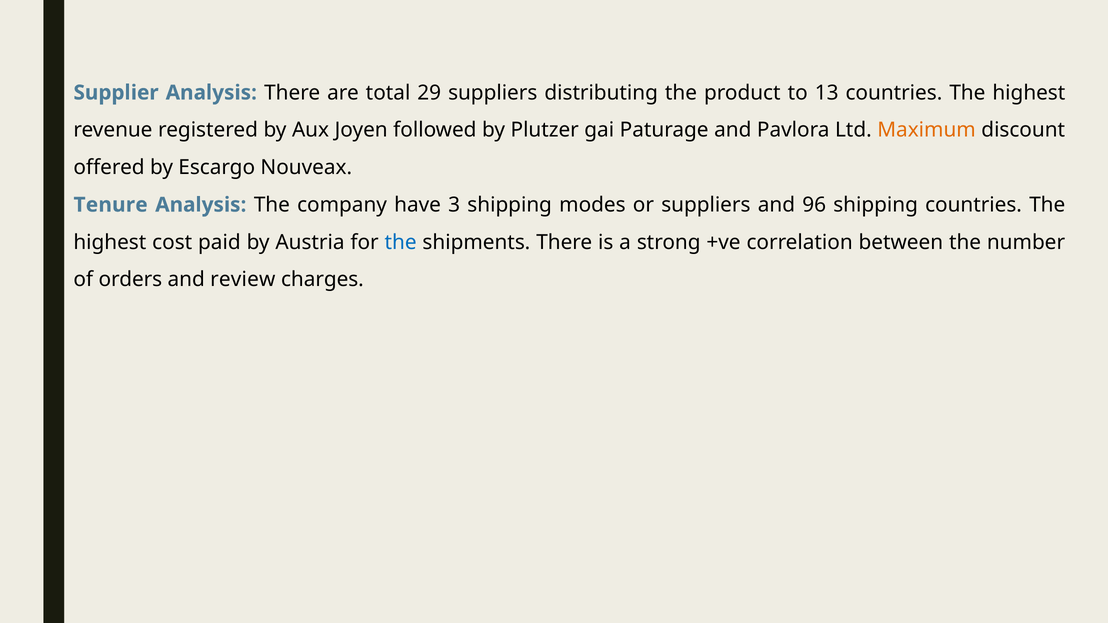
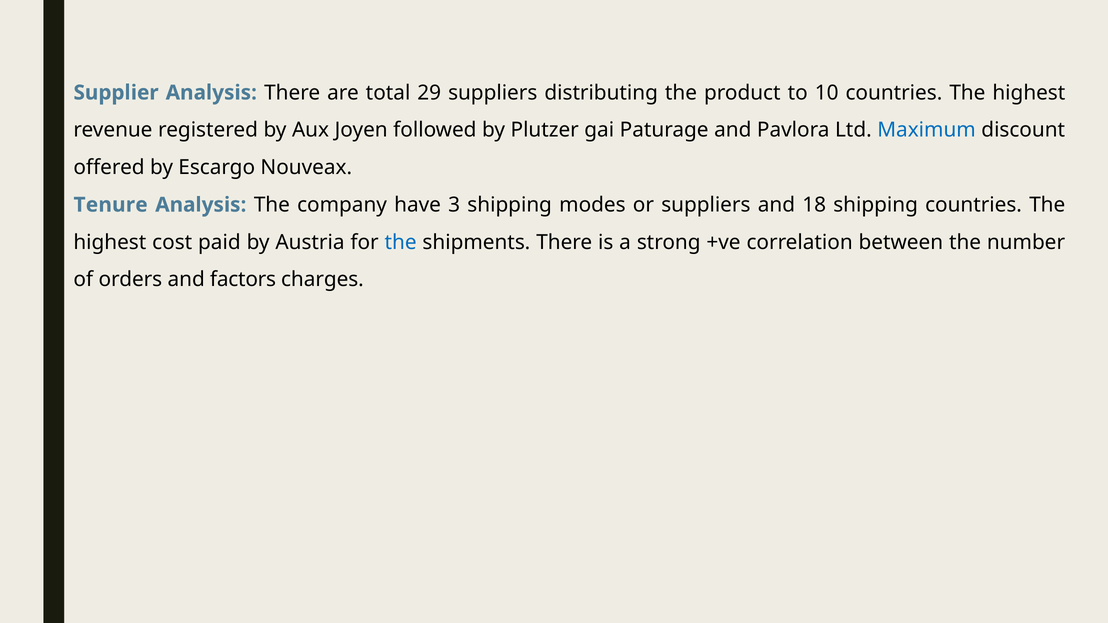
13: 13 -> 10
Maximum colour: orange -> blue
96: 96 -> 18
review: review -> factors
